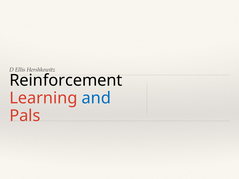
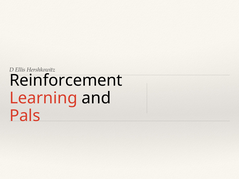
and colour: blue -> black
